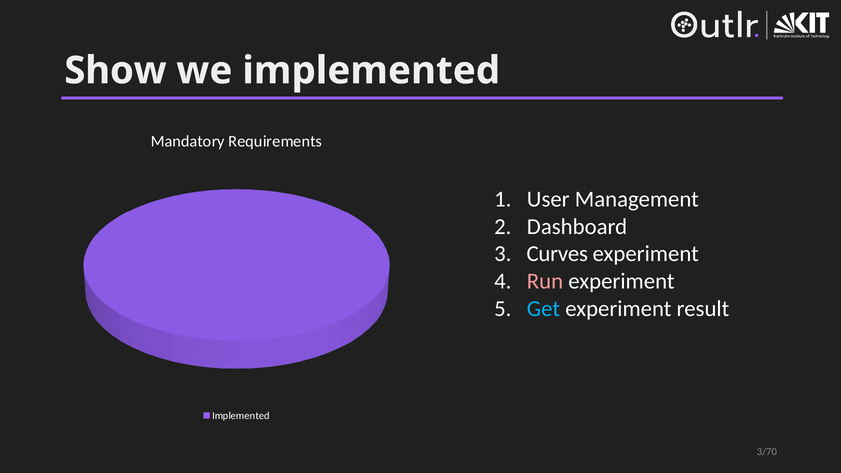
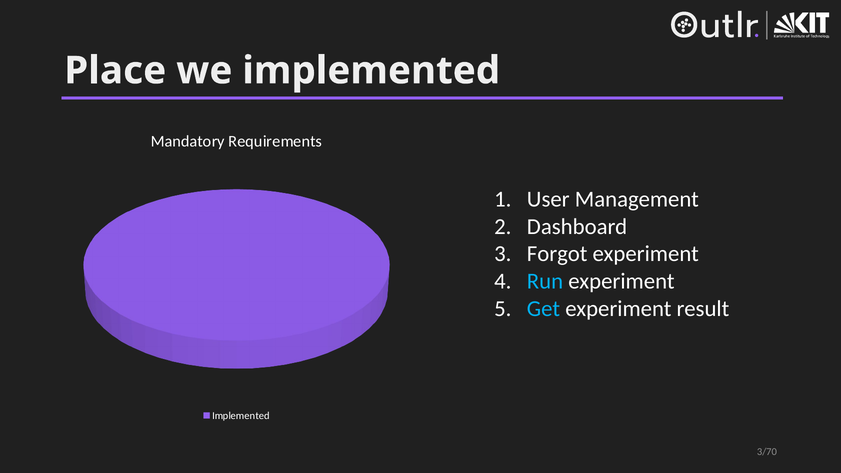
Show: Show -> Place
Curves: Curves -> Forgot
Run colour: pink -> light blue
